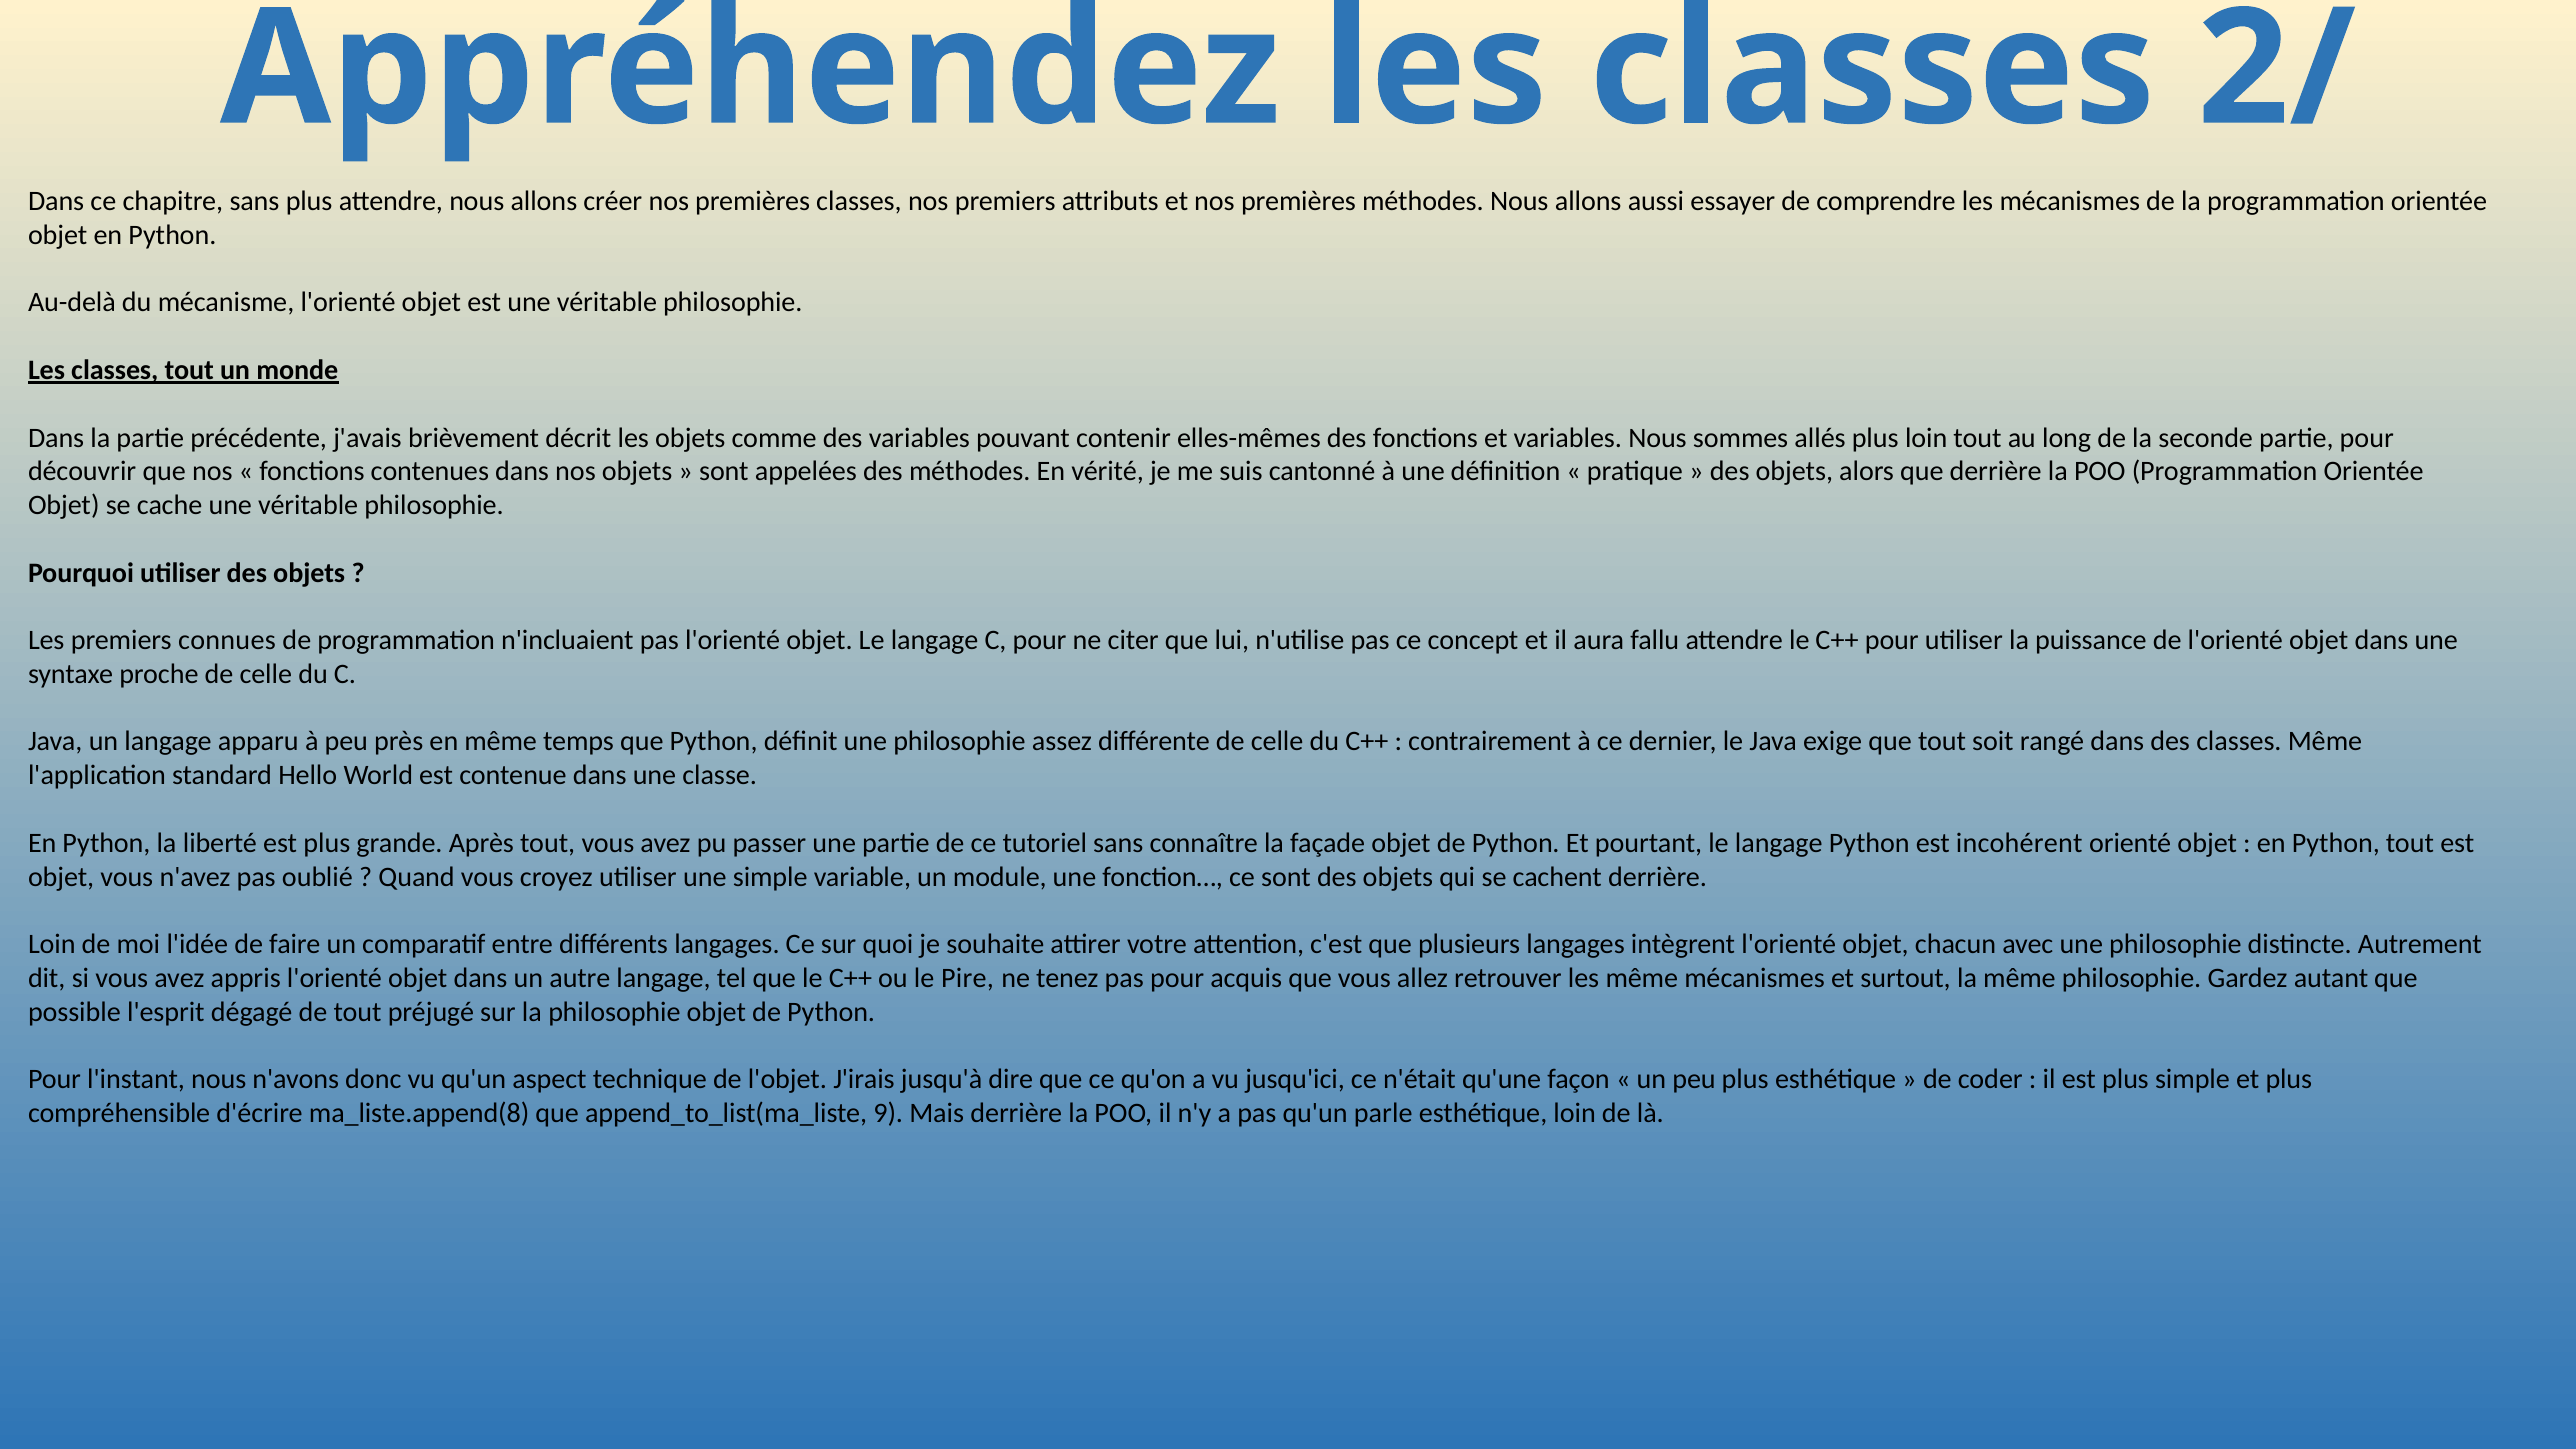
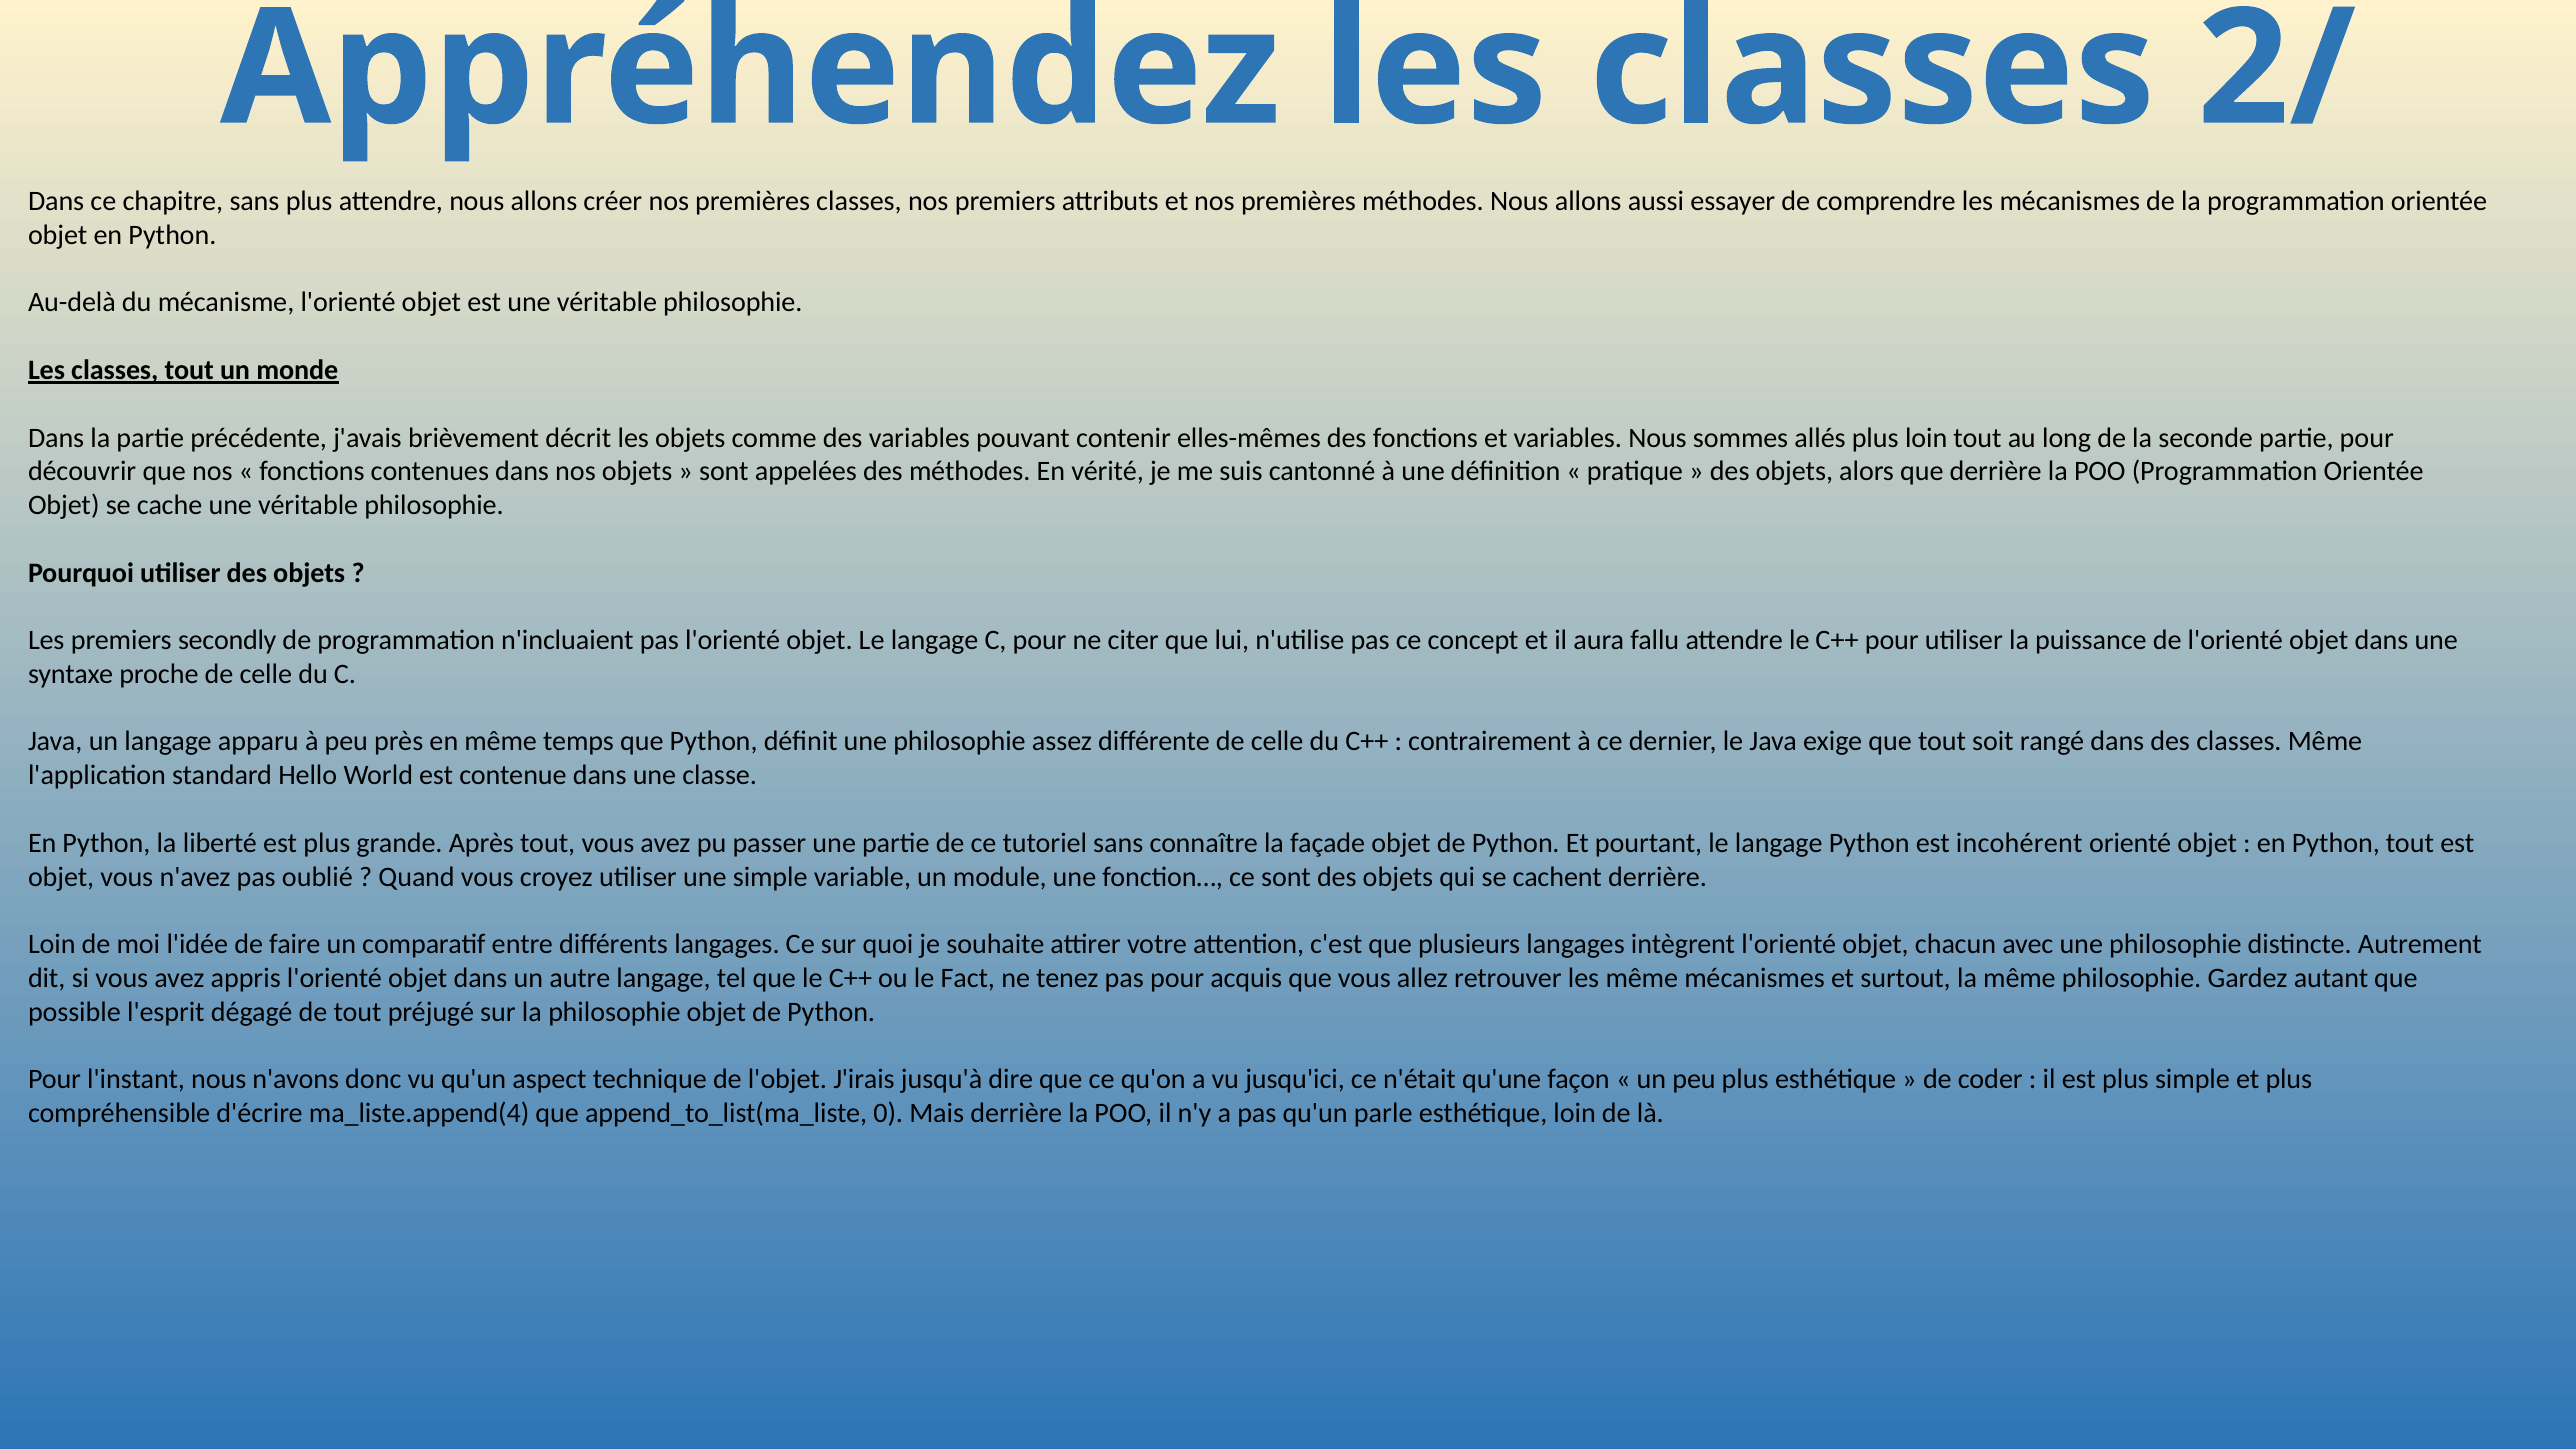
connues: connues -> secondly
Pire: Pire -> Fact
ma_liste.append(8: ma_liste.append(8 -> ma_liste.append(4
9: 9 -> 0
